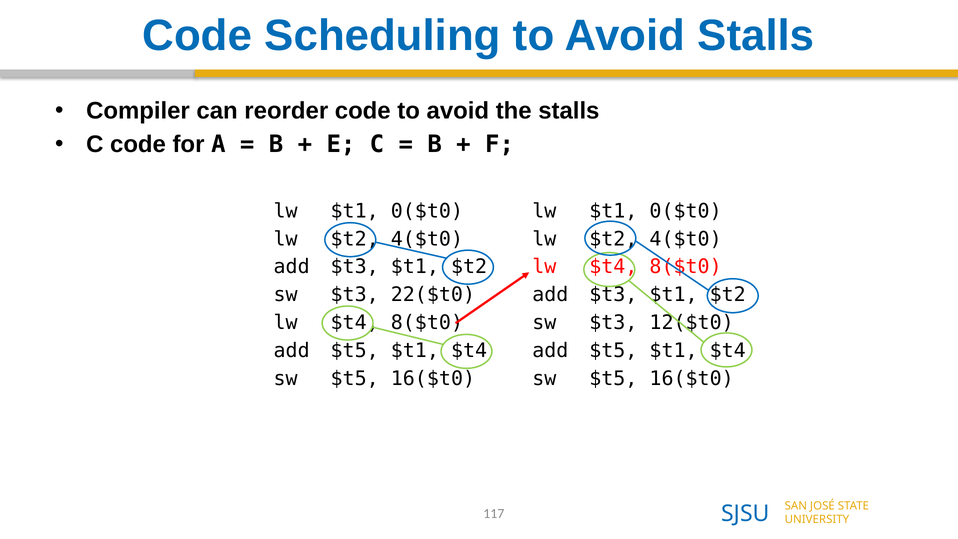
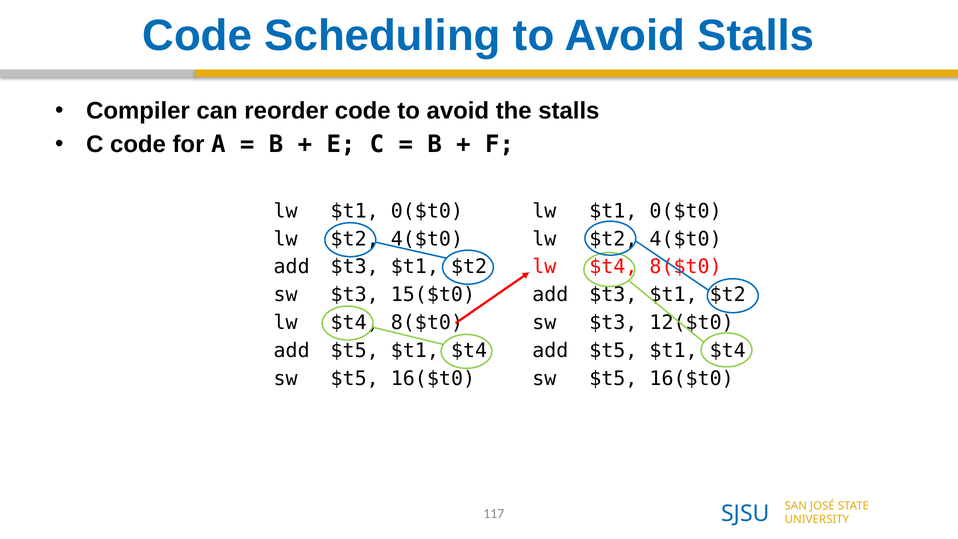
22($t0: 22($t0 -> 15($t0
